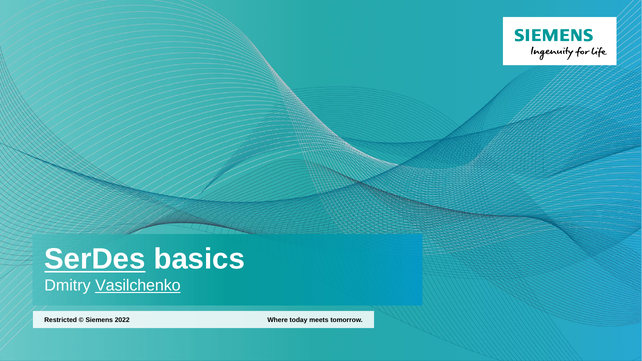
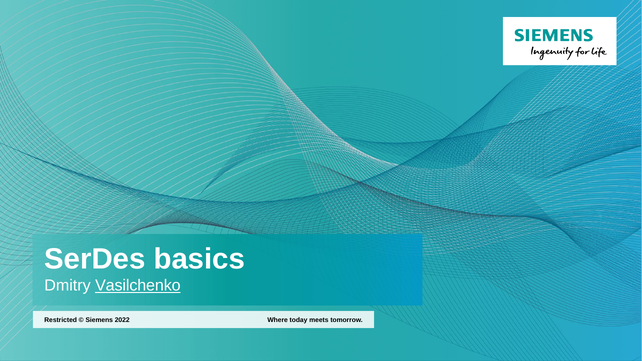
SerDes underline: present -> none
